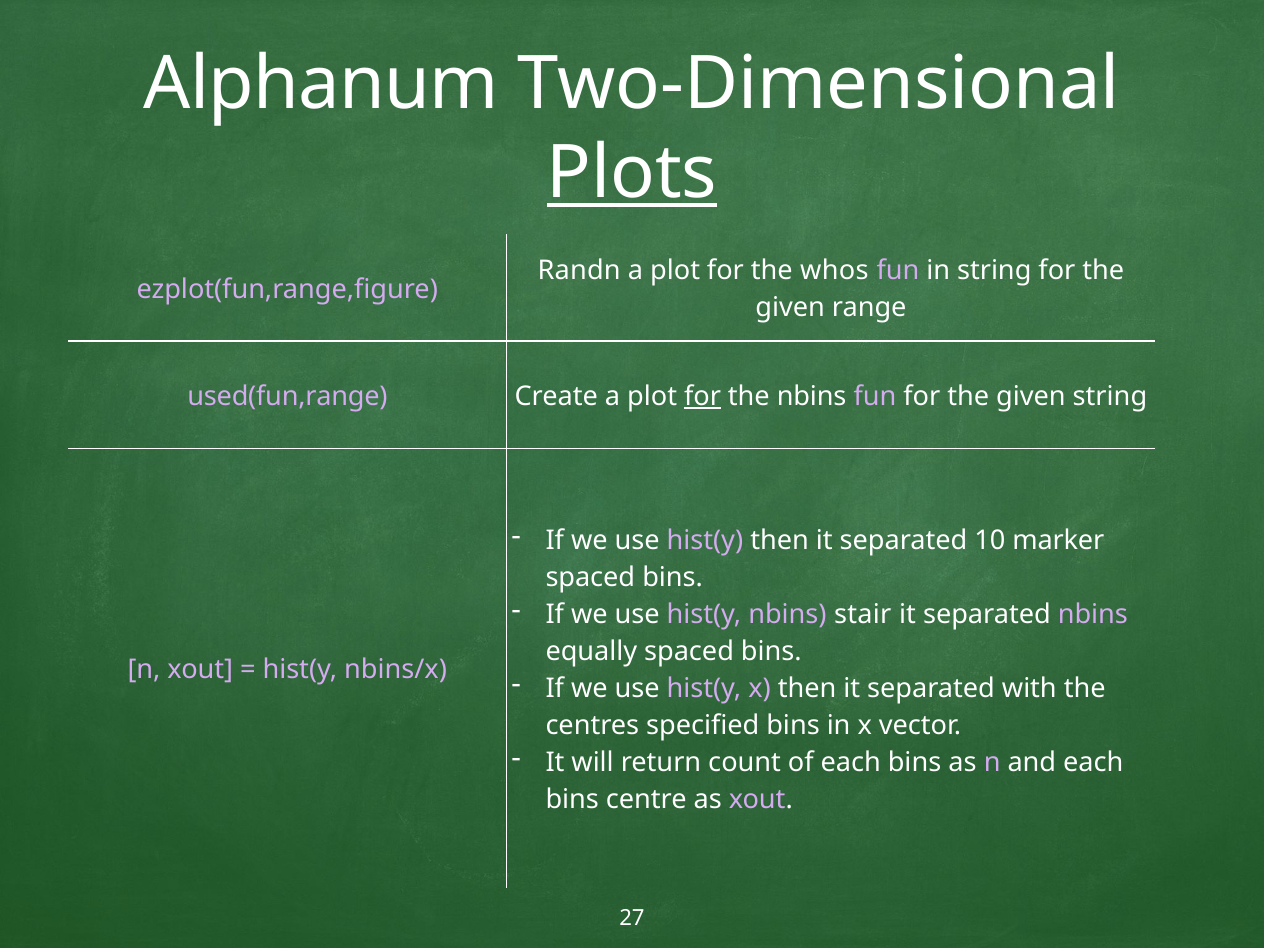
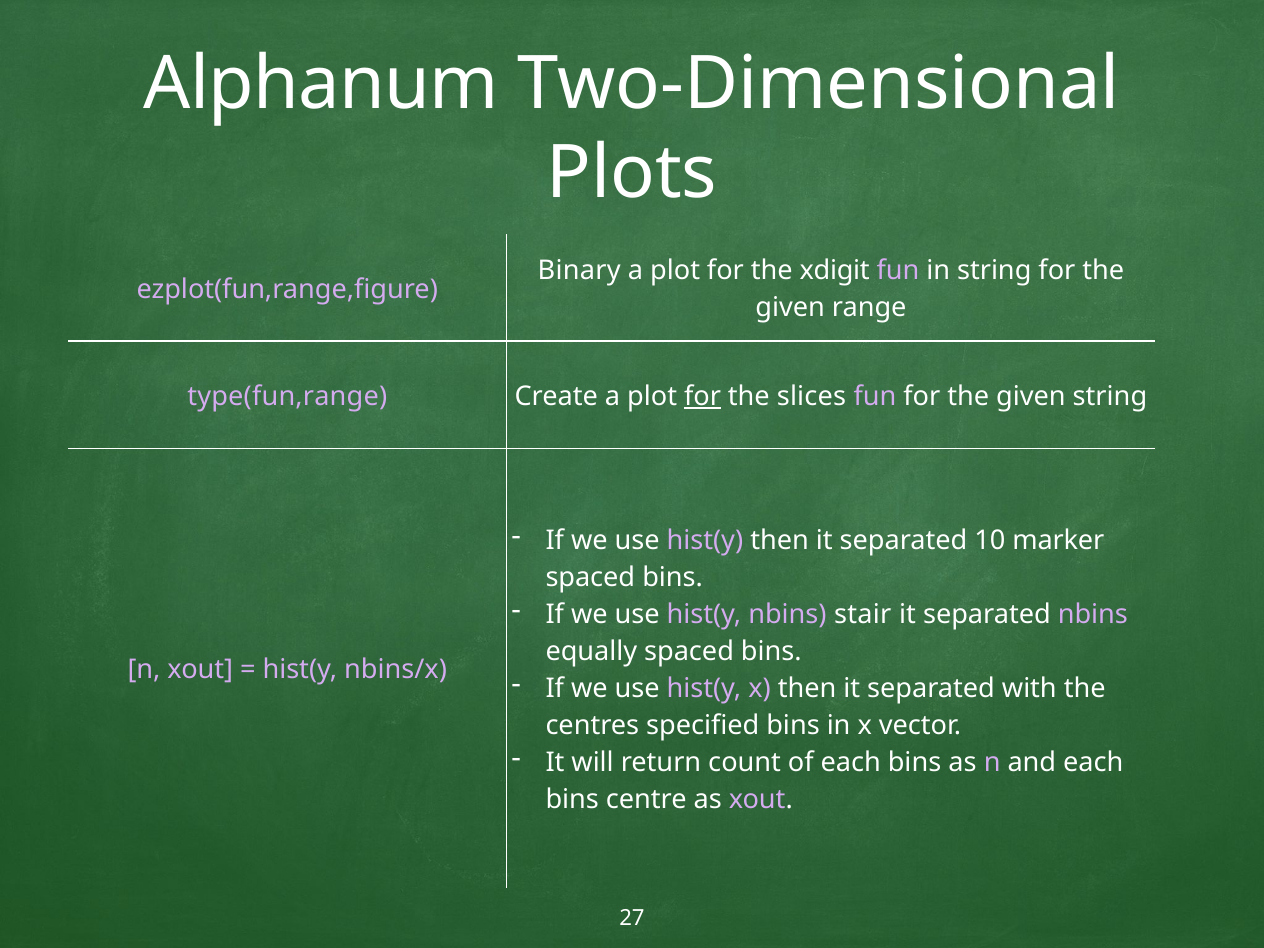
Plots underline: present -> none
Randn: Randn -> Binary
whos: whos -> xdigit
used(fun,range: used(fun,range -> type(fun,range
the nbins: nbins -> slices
